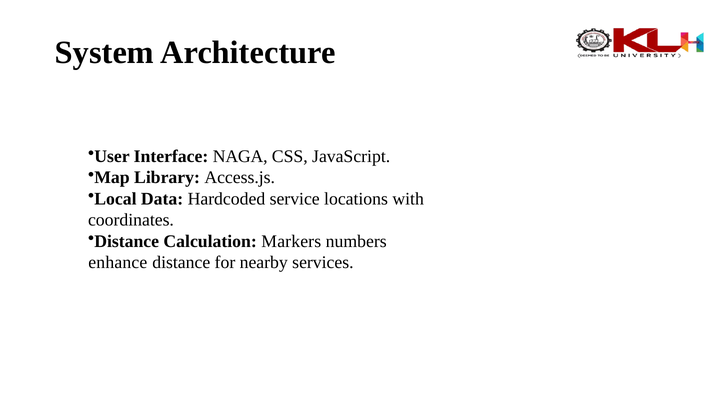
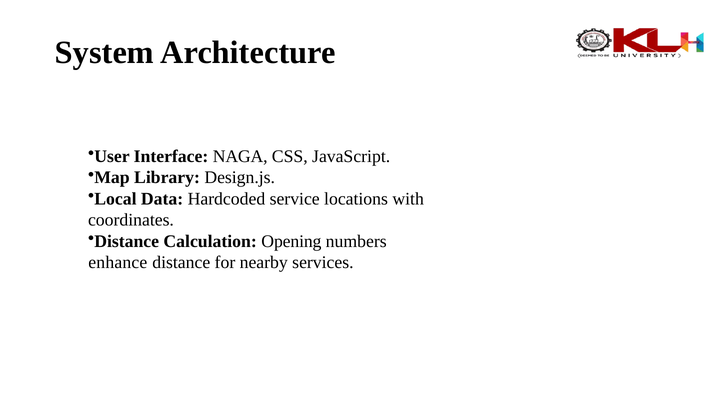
Access.js: Access.js -> Design.js
Markers: Markers -> Opening
